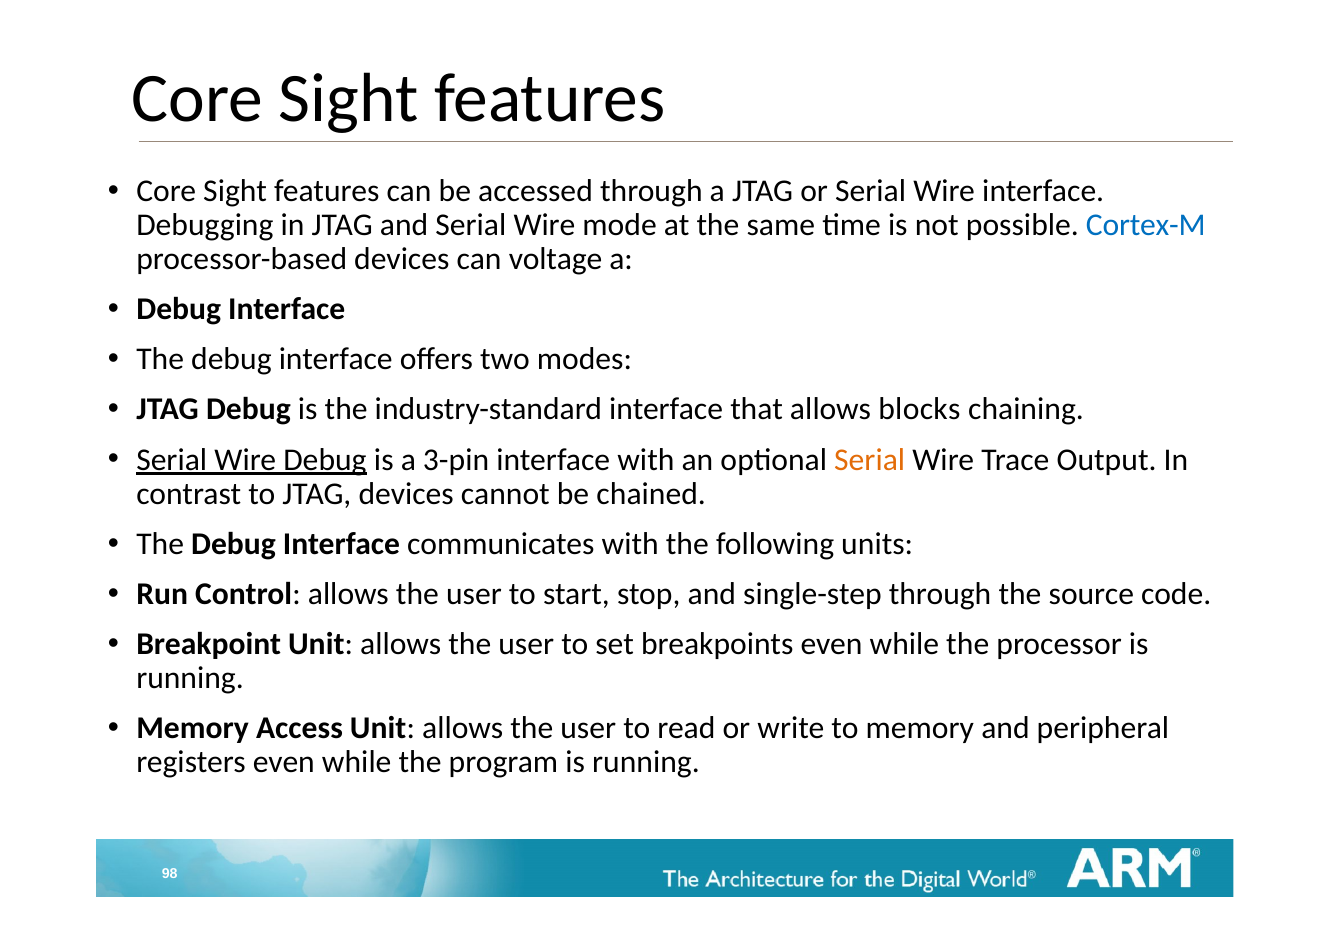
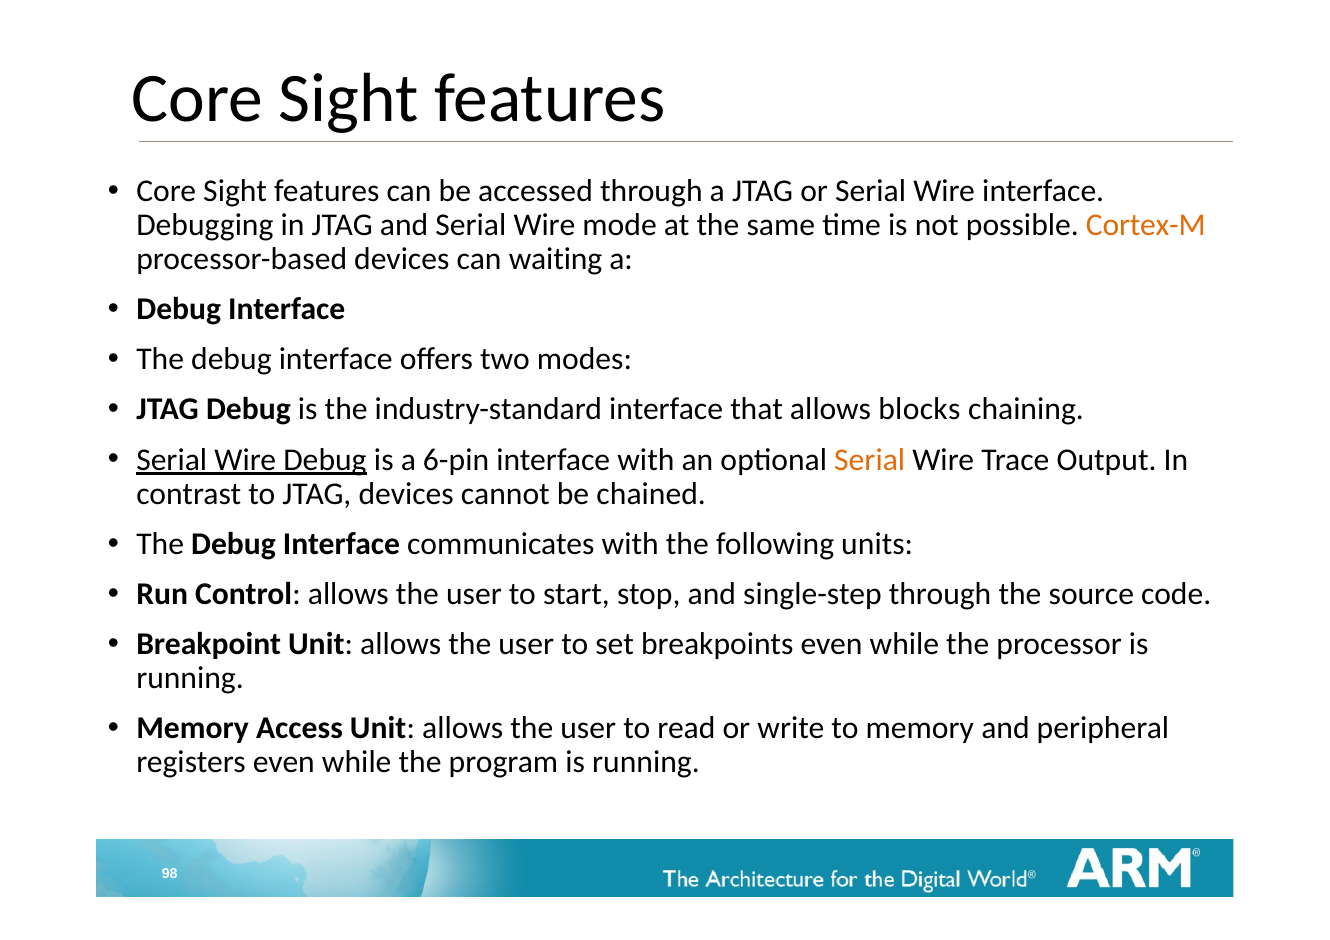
Cortex-M colour: blue -> orange
voltage: voltage -> waiting
3-pin: 3-pin -> 6-pin
